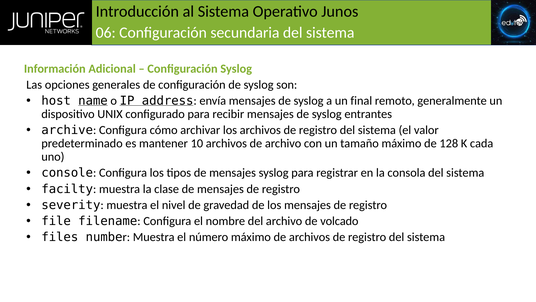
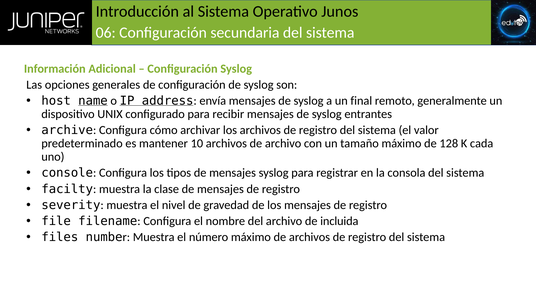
volcado: volcado -> incluida
